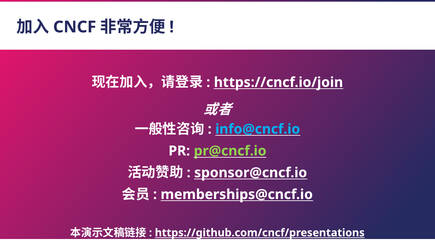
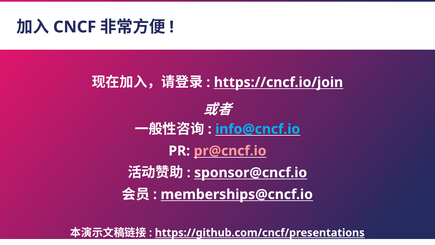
pr@cncf.io colour: light green -> pink
